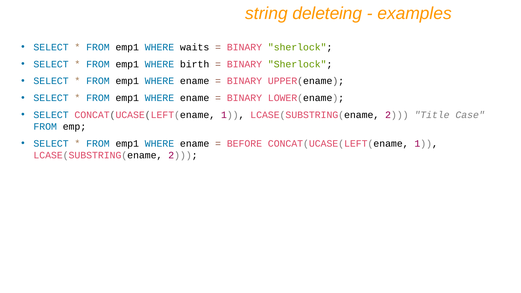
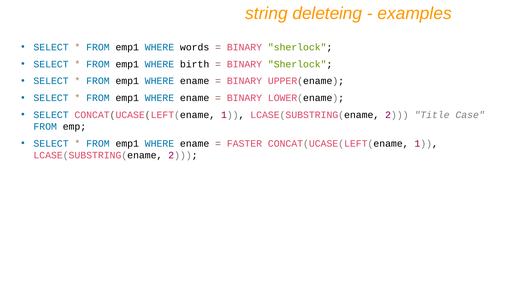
waits: waits -> words
BEFORE: BEFORE -> FASTER
